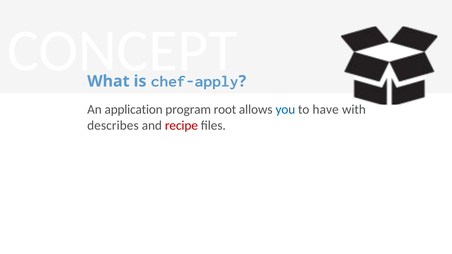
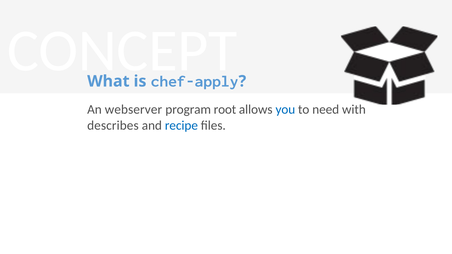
application: application -> webserver
have: have -> need
recipe colour: red -> blue
